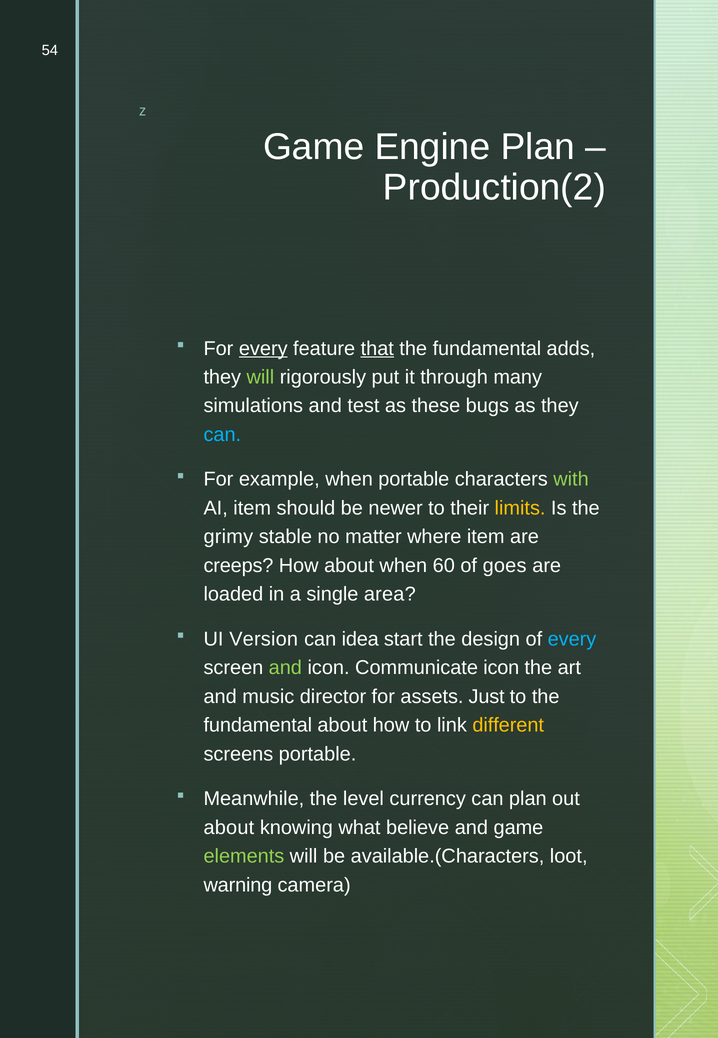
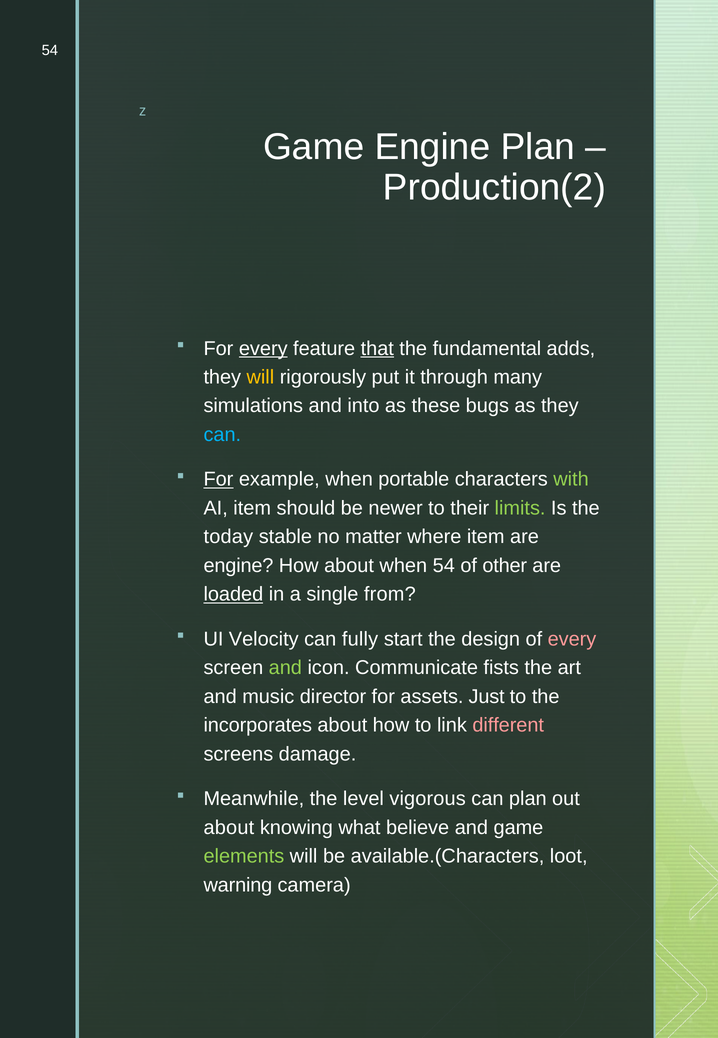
will at (260, 377) colour: light green -> yellow
test: test -> into
For at (218, 479) underline: none -> present
limits colour: yellow -> light green
grimy: grimy -> today
creeps at (238, 565): creeps -> engine
when 60: 60 -> 54
goes: goes -> other
loaded underline: none -> present
area: area -> from
Version: Version -> Velocity
idea: idea -> fully
every at (572, 639) colour: light blue -> pink
Communicate icon: icon -> fists
fundamental at (258, 725): fundamental -> incorporates
different colour: yellow -> pink
screens portable: portable -> damage
currency: currency -> vigorous
